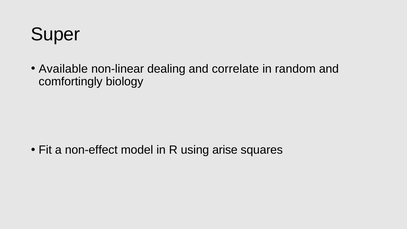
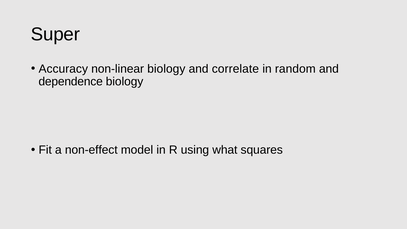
Available: Available -> Accuracy
non-linear dealing: dealing -> biology
comfortingly: comfortingly -> dependence
arise: arise -> what
